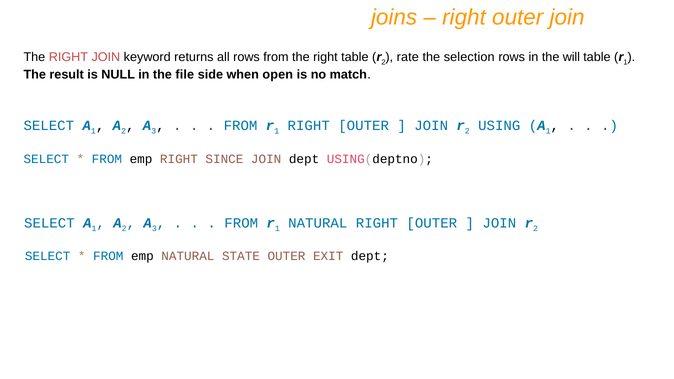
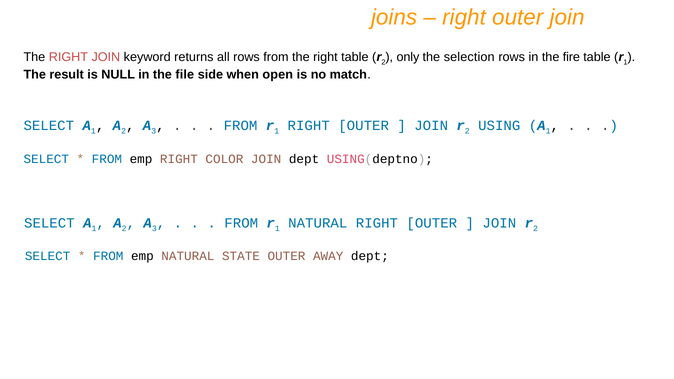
rate: rate -> only
will: will -> fire
SINCE: SINCE -> COLOR
EXIT: EXIT -> AWAY
